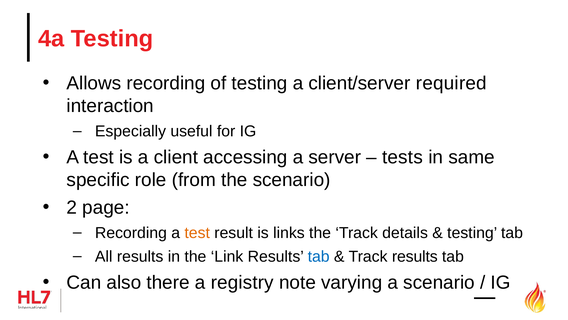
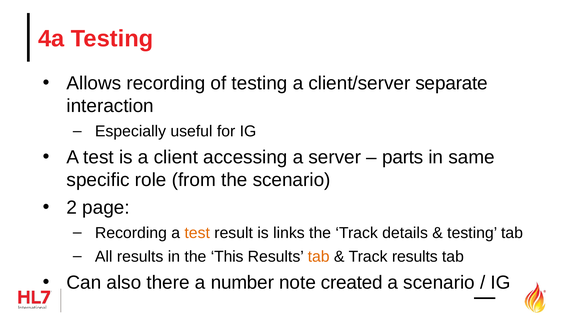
required: required -> separate
tests: tests -> parts
Link: Link -> This
tab at (319, 256) colour: blue -> orange
registry: registry -> number
varying: varying -> created
